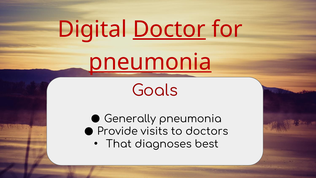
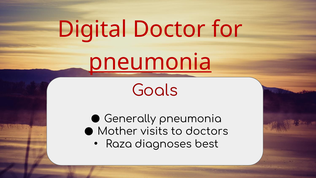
Doctor underline: present -> none
Provide: Provide -> Mother
That: That -> Raza
